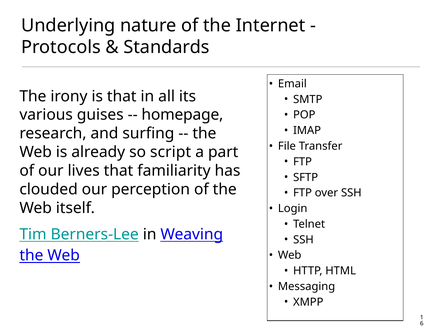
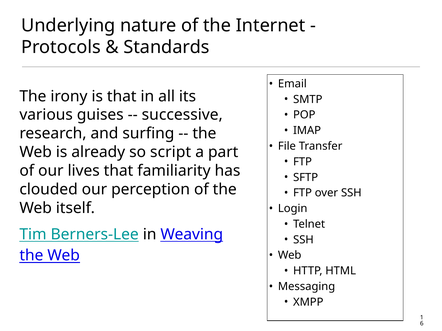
homepage: homepage -> successive
